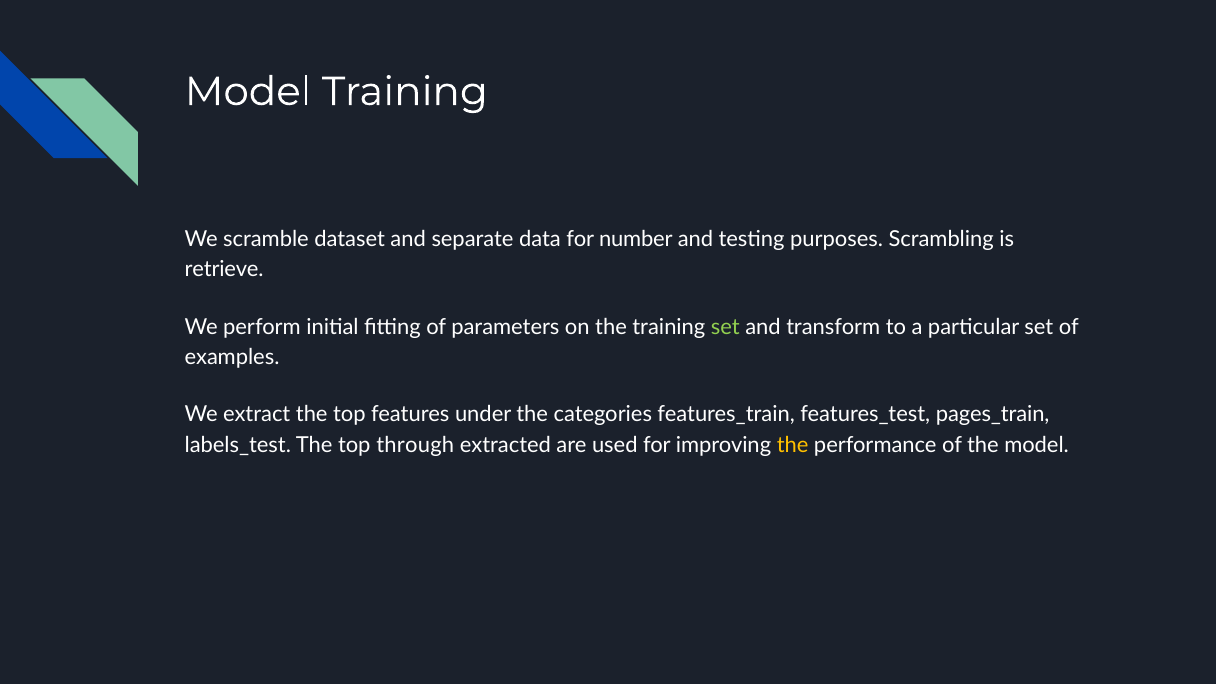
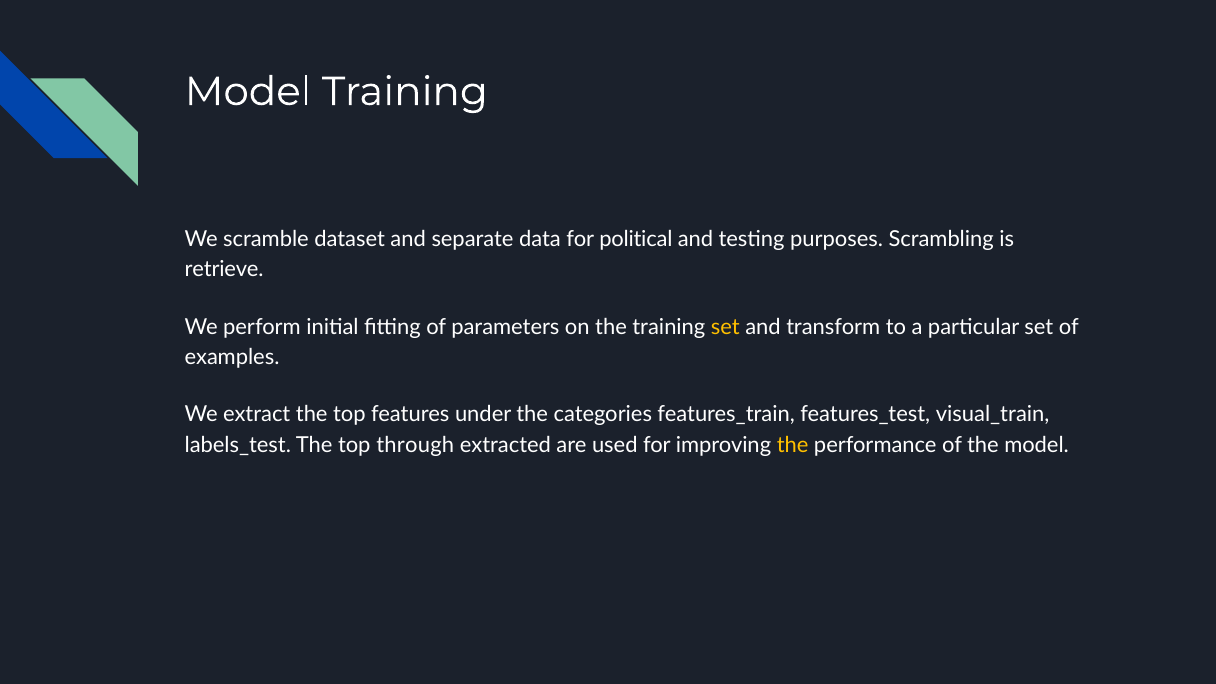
number: number -> political
set at (725, 327) colour: light green -> yellow
pages_train: pages_train -> visual_train
